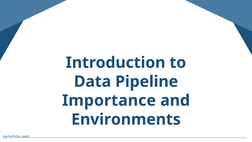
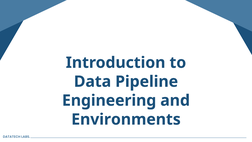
Importance: Importance -> Engineering
